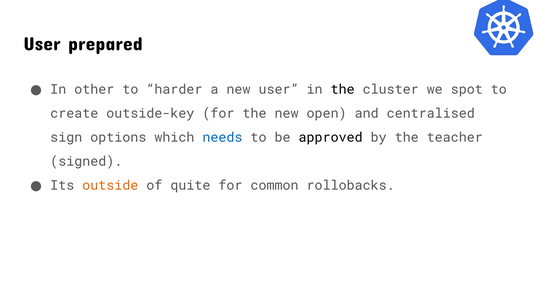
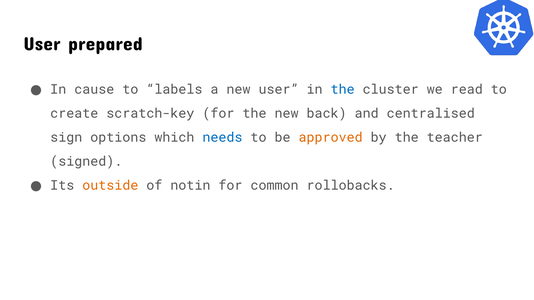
other: other -> cause
harder: harder -> labels
the at (343, 90) colour: black -> blue
spot: spot -> read
outside-key: outside-key -> scratch-key
open: open -> back
approved colour: black -> orange
quite: quite -> notin
